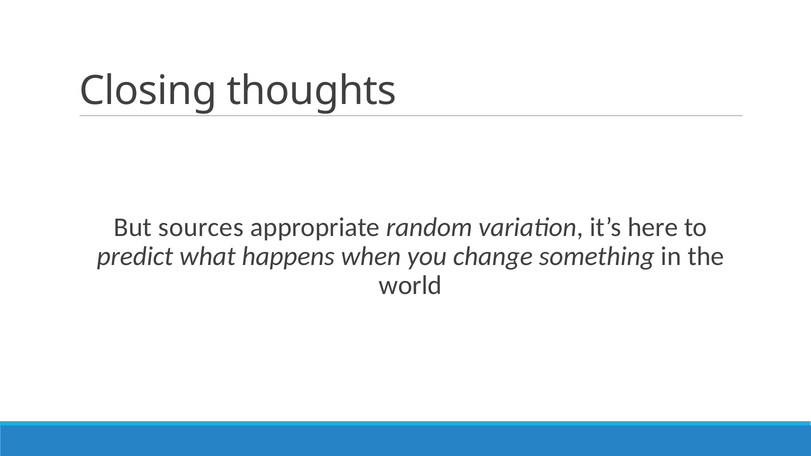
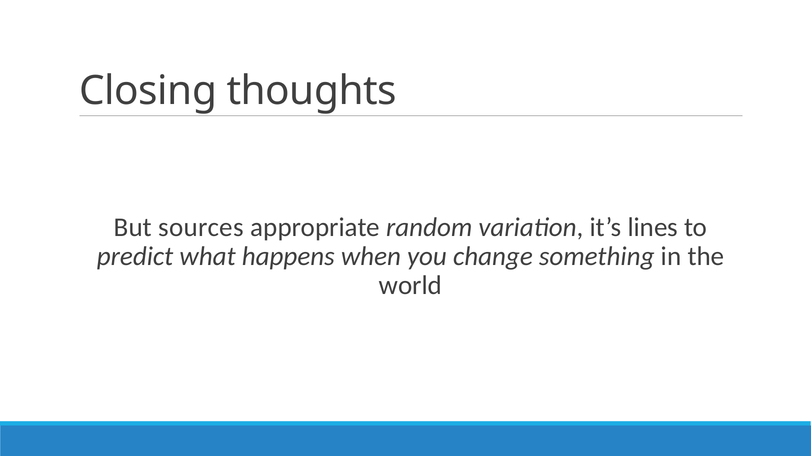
here: here -> lines
